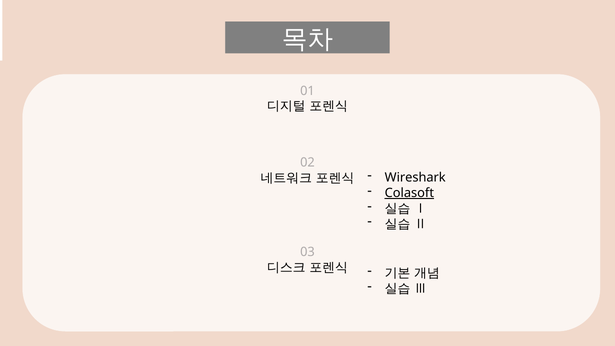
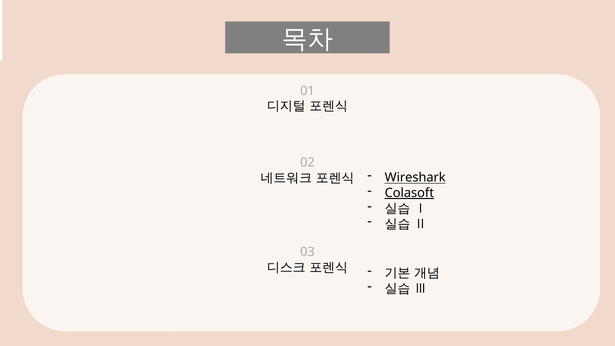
Wireshark underline: none -> present
